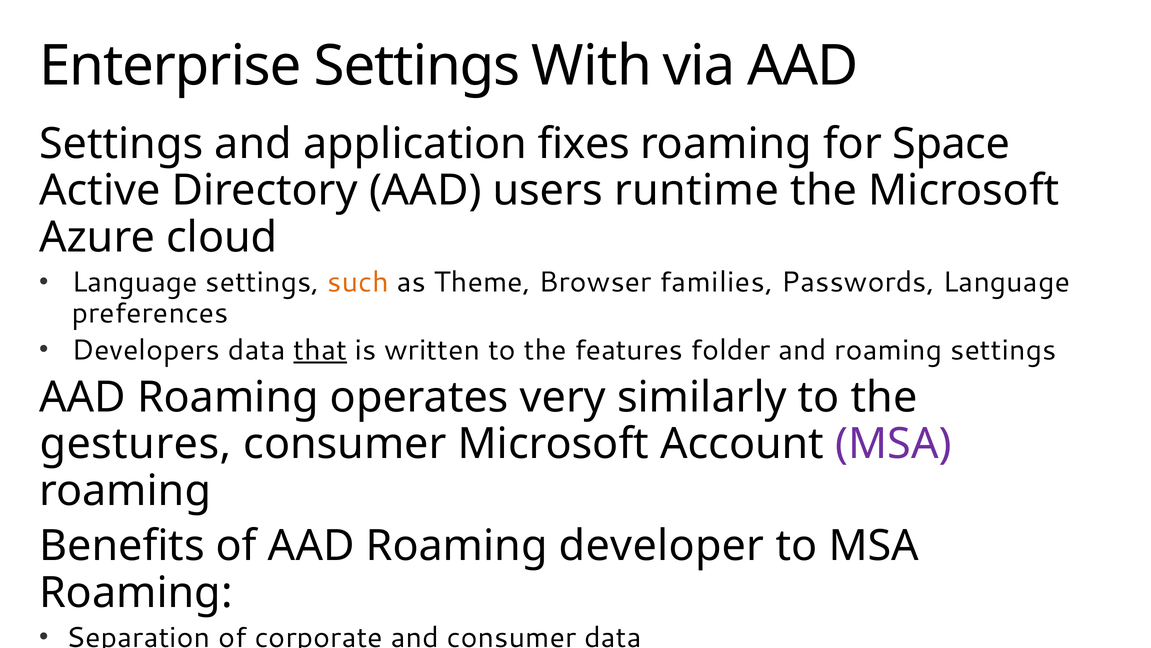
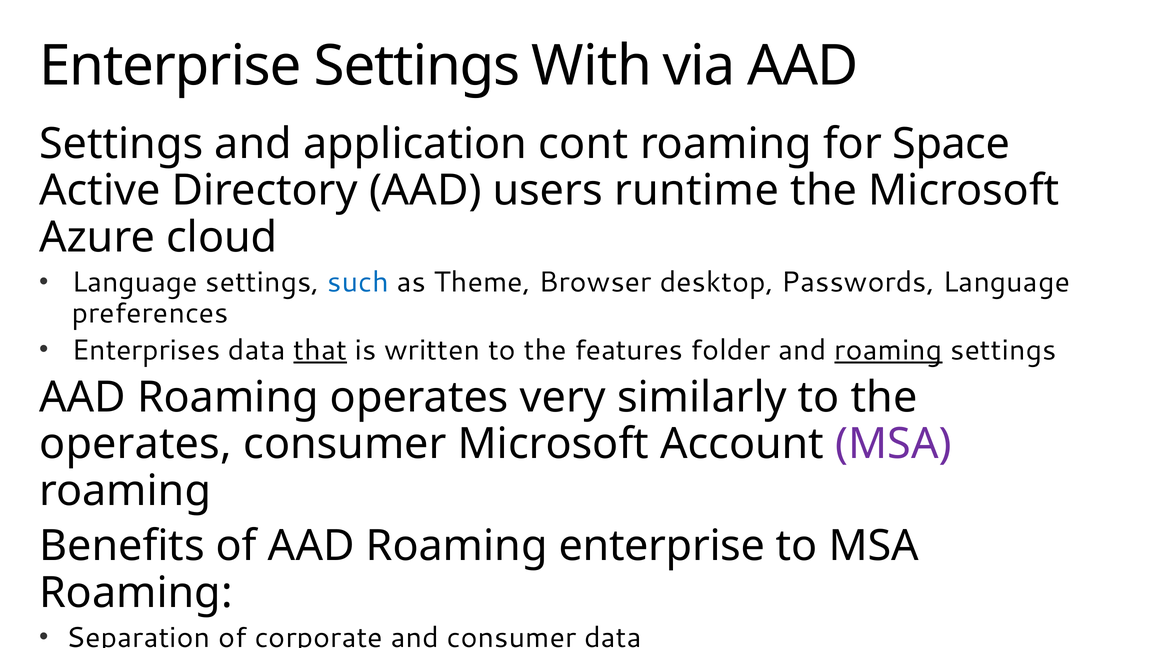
fixes: fixes -> cont
such colour: orange -> blue
families: families -> desktop
Developers: Developers -> Enterprises
roaming at (888, 350) underline: none -> present
gestures at (135, 444): gestures -> operates
Roaming developer: developer -> enterprise
